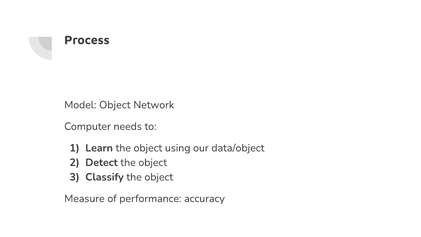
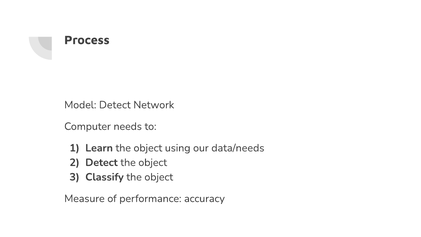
Model Object: Object -> Detect
data/object: data/object -> data/needs
